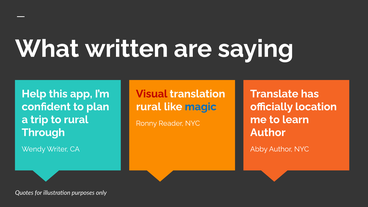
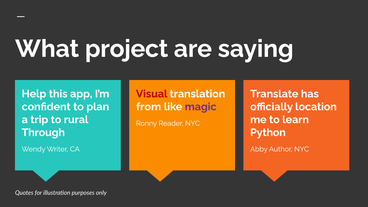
written: written -> project
rural at (149, 107): rural -> from
magic colour: blue -> purple
Author at (268, 133): Author -> Python
